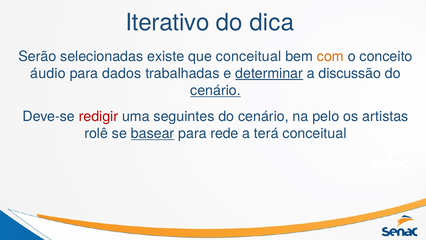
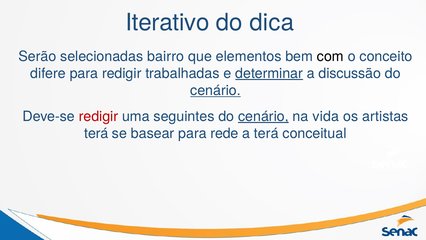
existe: existe -> bairro
que conceitual: conceitual -> elementos
com colour: orange -> black
áudio: áudio -> difere
para dados: dados -> redigir
cenário at (263, 116) underline: none -> present
pelo: pelo -> vida
rolê at (96, 133): rolê -> terá
basear underline: present -> none
